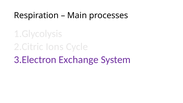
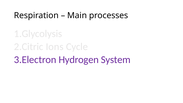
Exchange: Exchange -> Hydrogen
